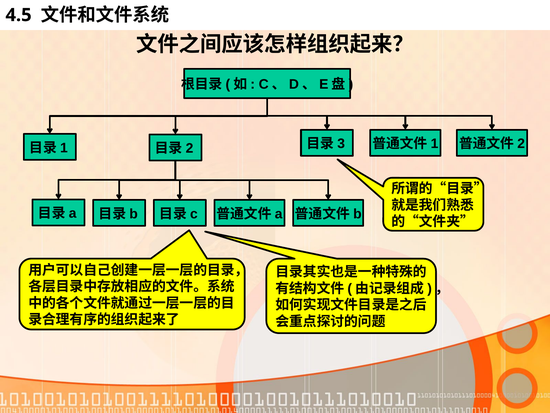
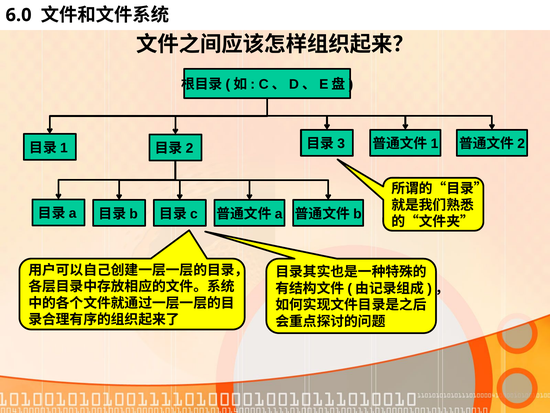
4.5: 4.5 -> 6.0
